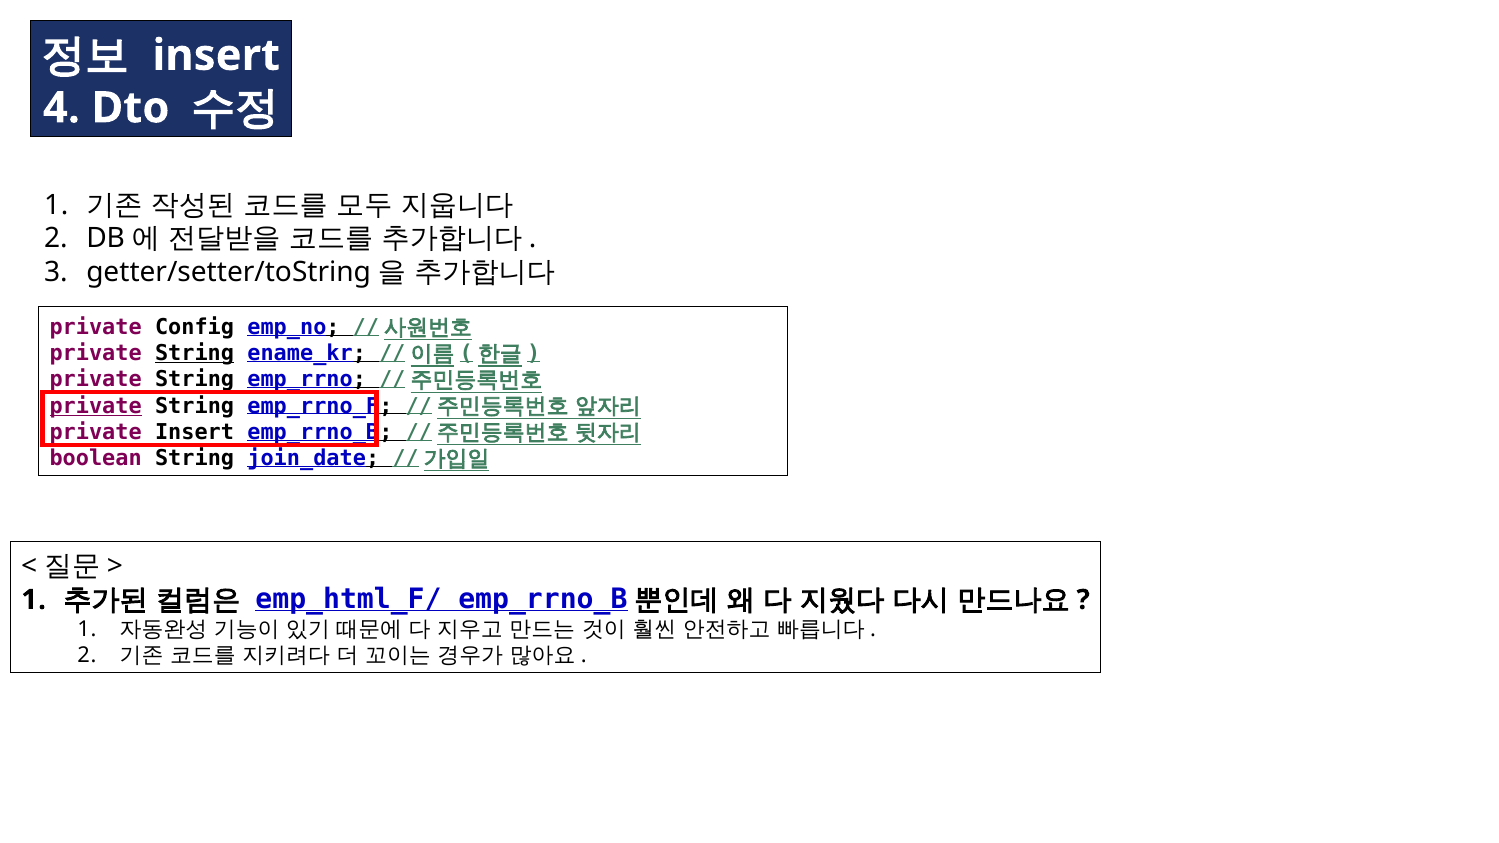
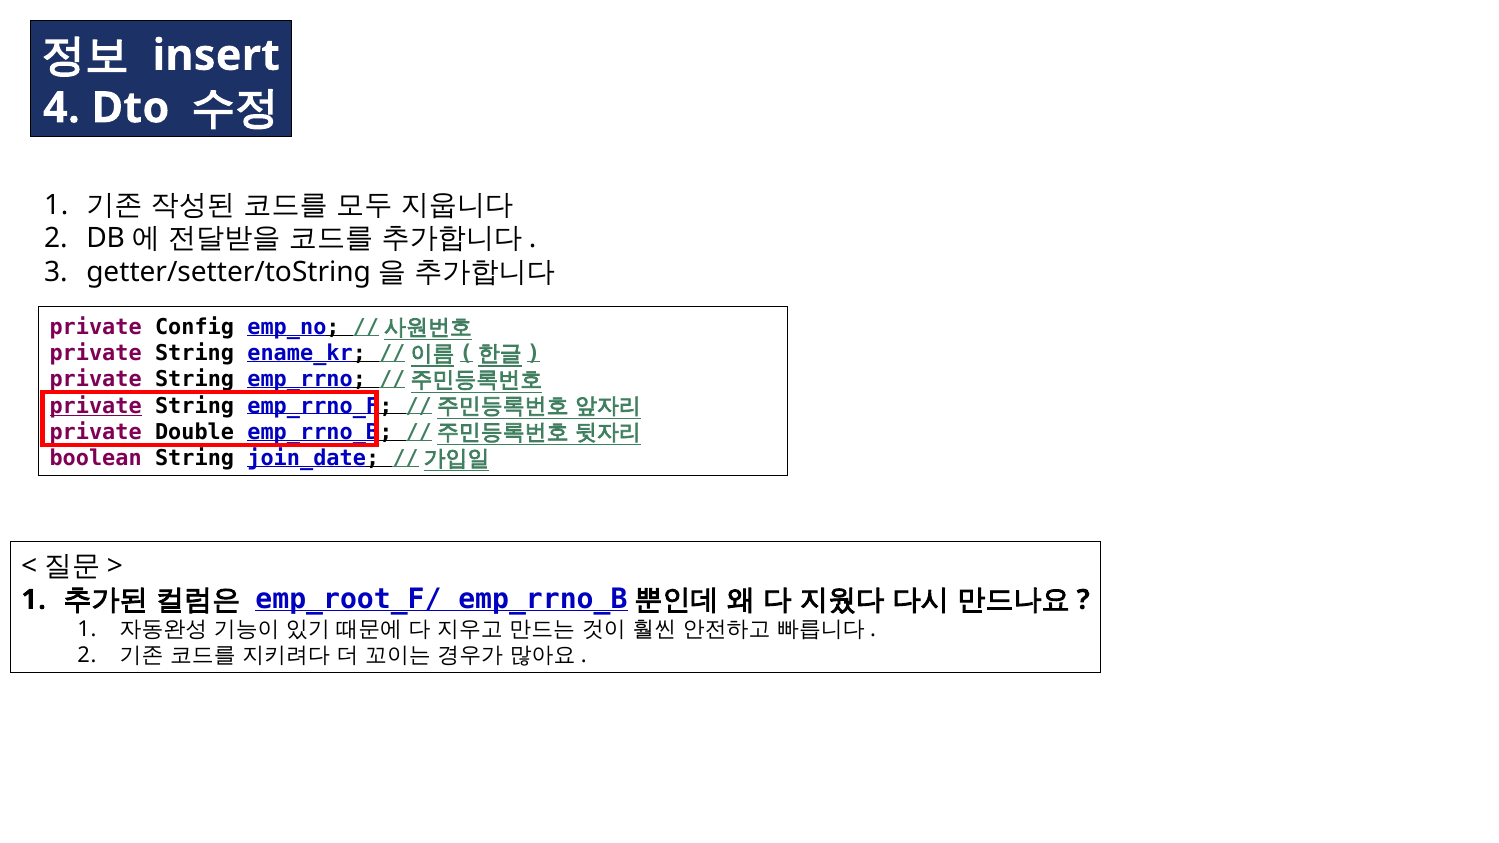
String at (195, 353) underline: present -> none
private Insert: Insert -> Double
emp_html_F/: emp_html_F/ -> emp_root_F/
